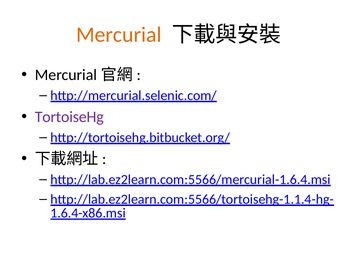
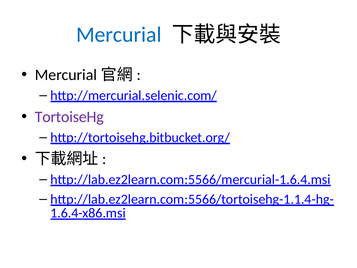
Mercurial colour: orange -> blue
